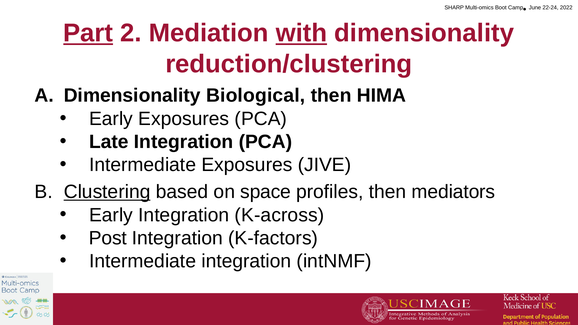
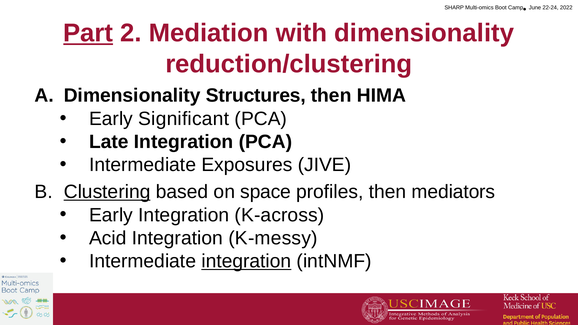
with underline: present -> none
Biological: Biological -> Structures
Early Exposures: Exposures -> Significant
Post: Post -> Acid
K-factors: K-factors -> K-messy
integration at (246, 261) underline: none -> present
